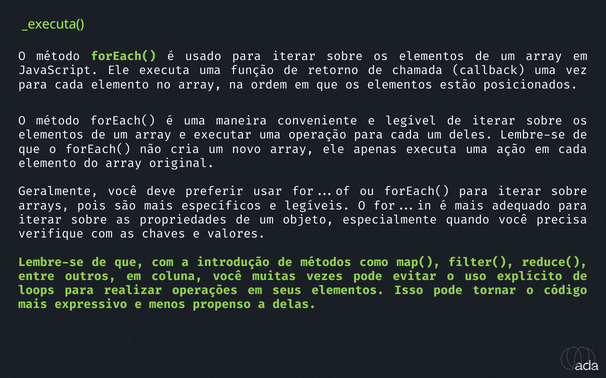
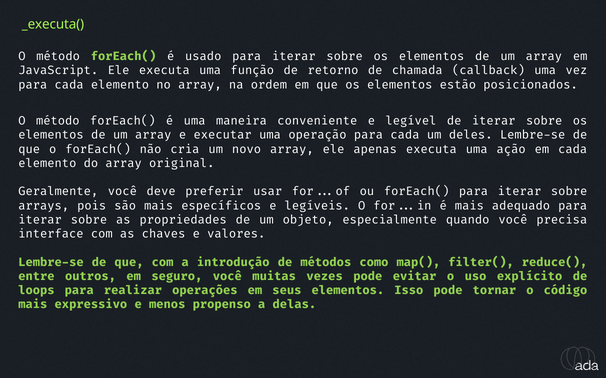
verifique: verifique -> interface
coluna: coluna -> seguro
